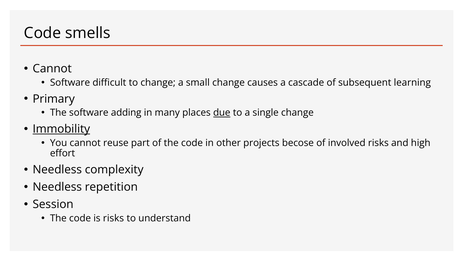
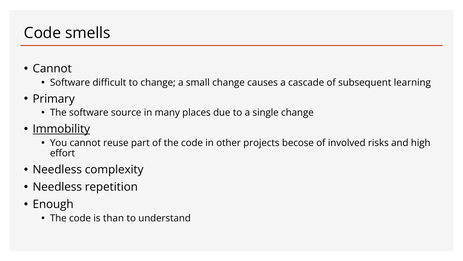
adding: adding -> source
due underline: present -> none
Session: Session -> Enough
is risks: risks -> than
